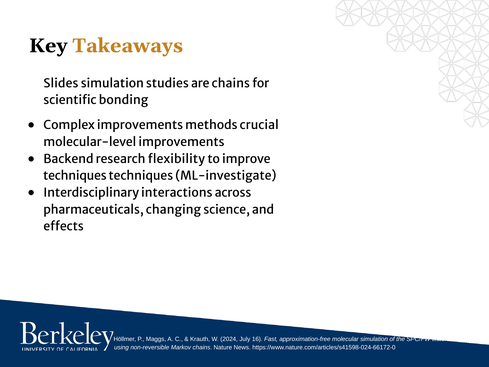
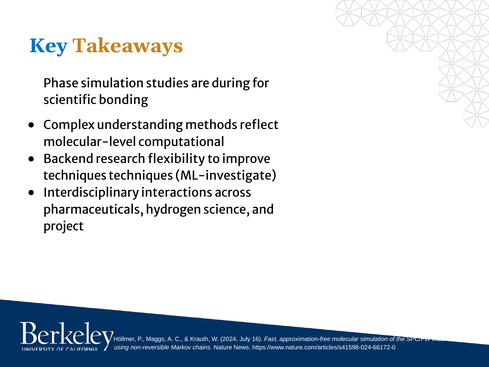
Key colour: black -> blue
Slides: Slides -> Phase
are chains: chains -> during
Complex improvements: improvements -> understanding
crucial: crucial -> reflect
molecular-level improvements: improvements -> computational
changing: changing -> hydrogen
effects: effects -> project
